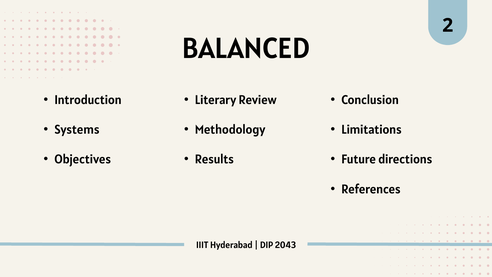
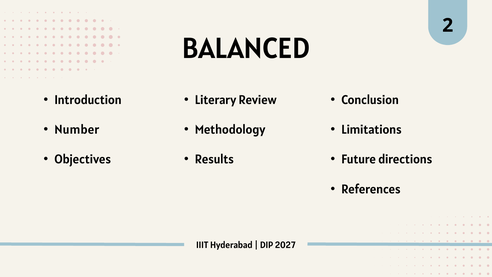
Systems: Systems -> Number
2043: 2043 -> 2027
